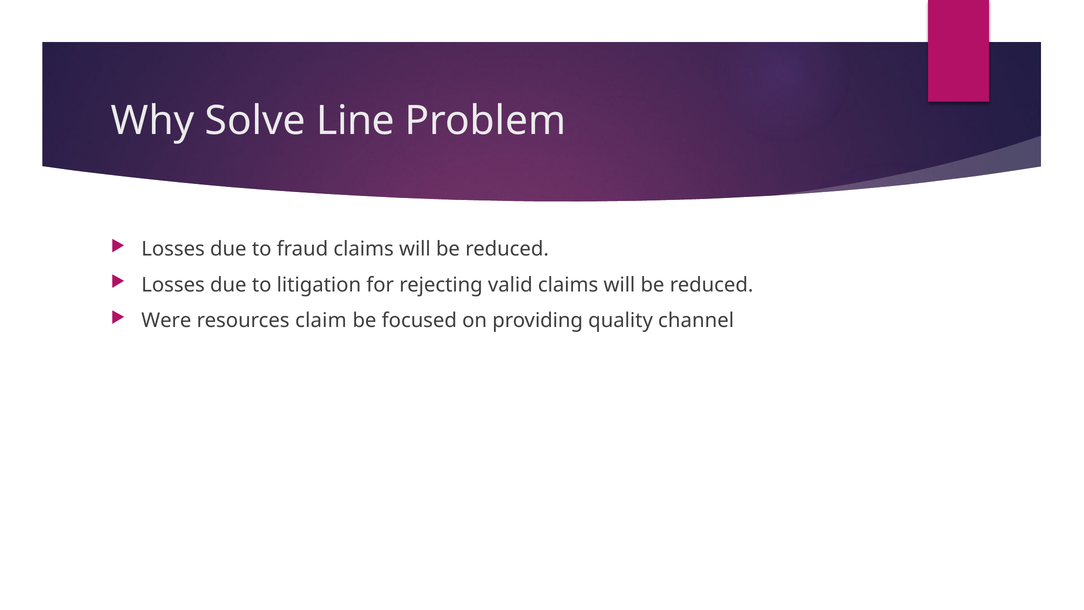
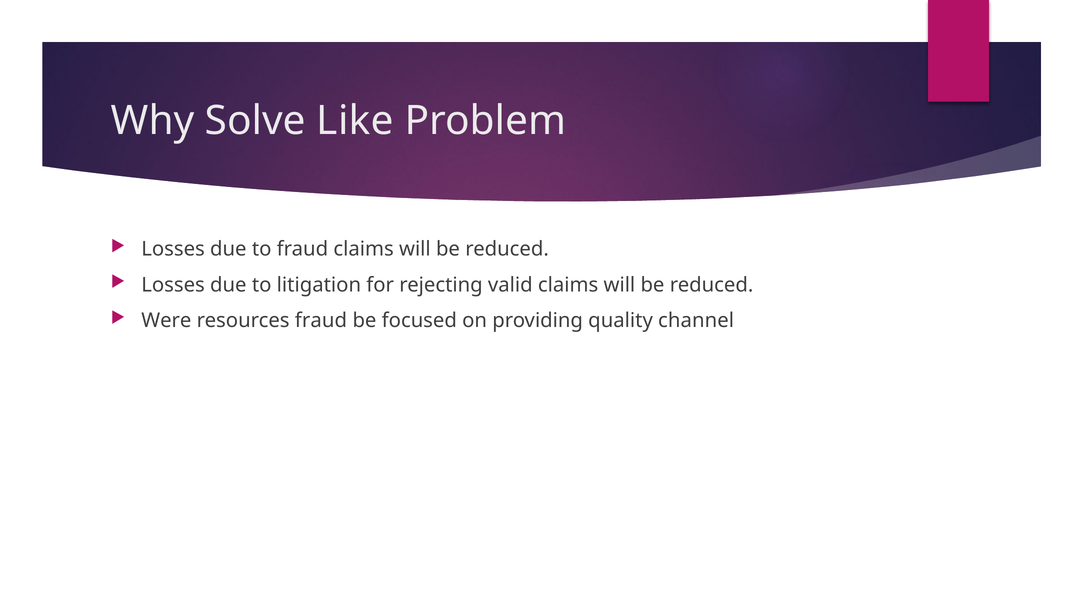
Line: Line -> Like
resources claim: claim -> fraud
